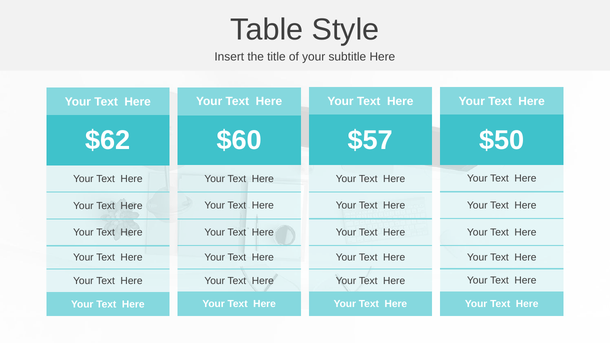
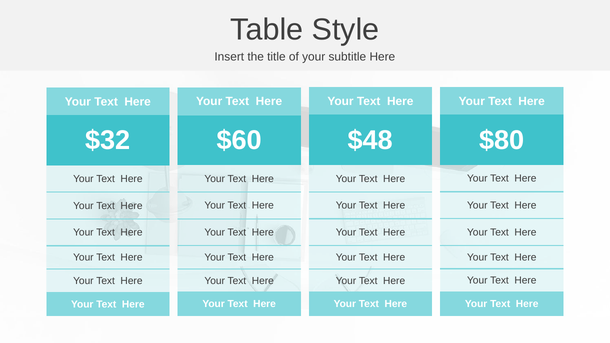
$50: $50 -> $80
$57: $57 -> $48
$62: $62 -> $32
